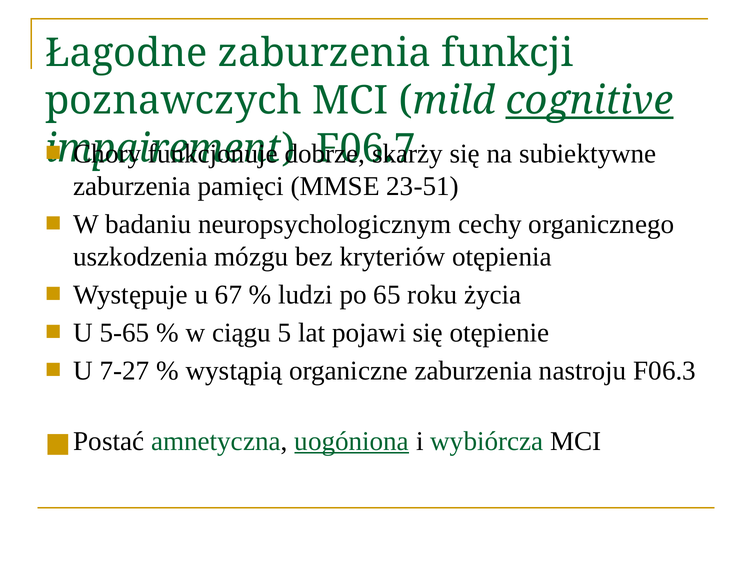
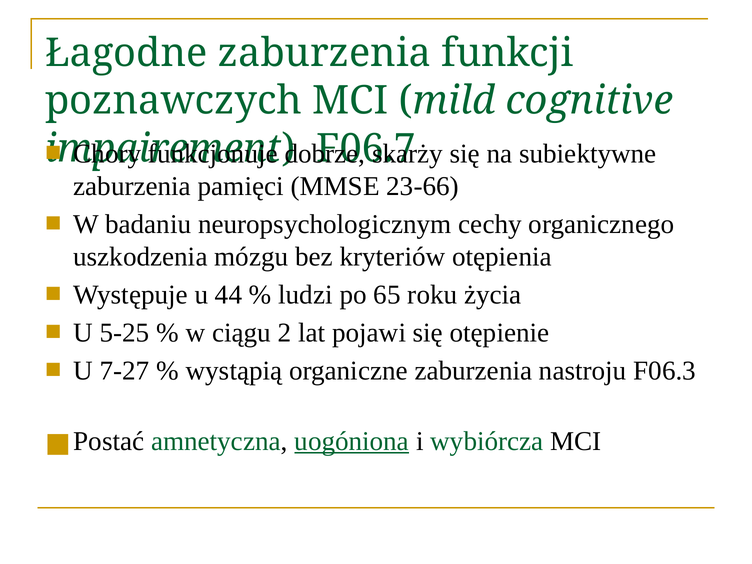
cognitive underline: present -> none
23-51: 23-51 -> 23-66
67: 67 -> 44
5-65: 5-65 -> 5-25
5: 5 -> 2
